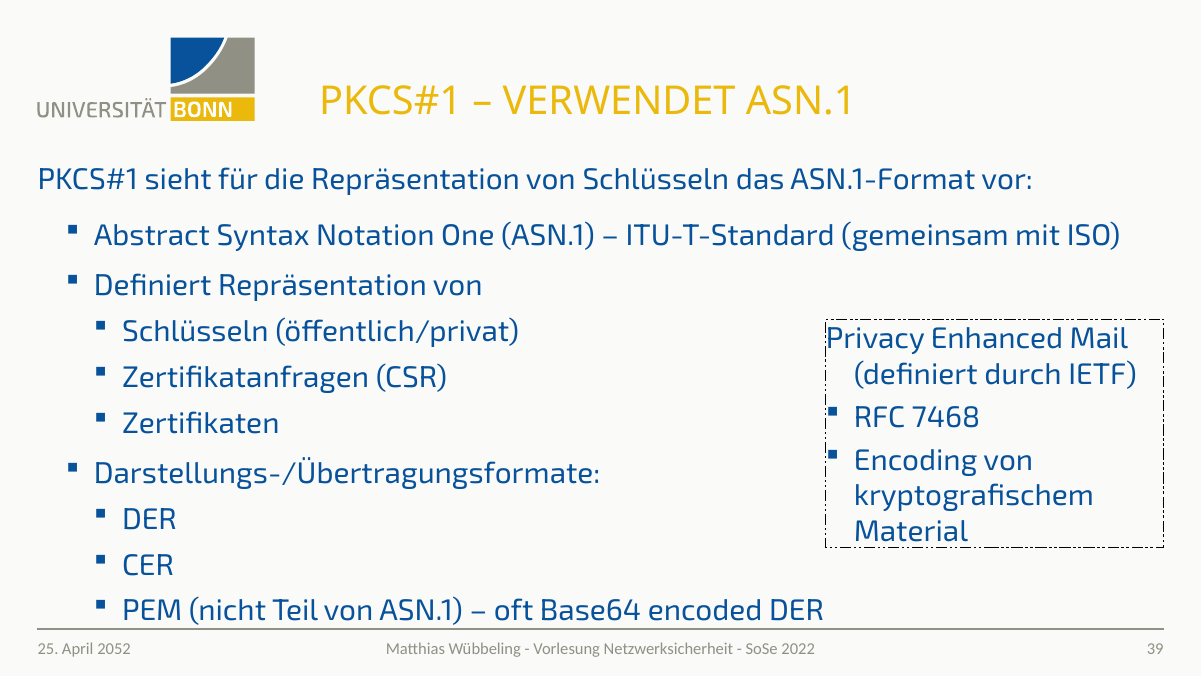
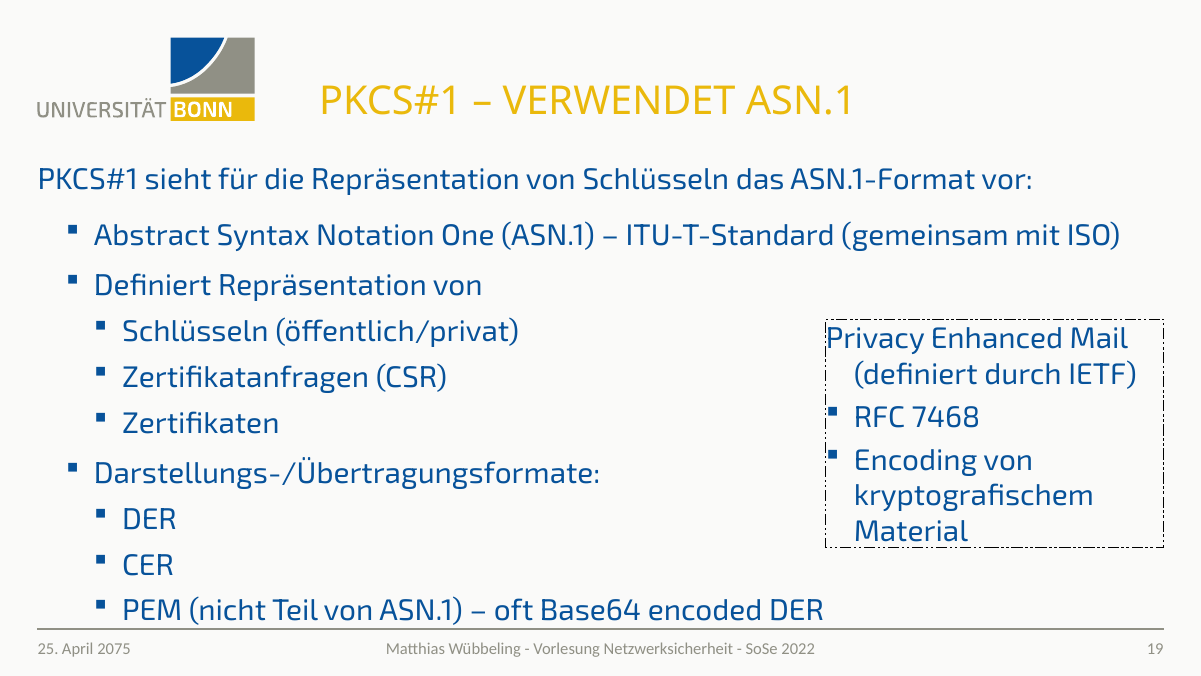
39: 39 -> 19
2052: 2052 -> 2075
